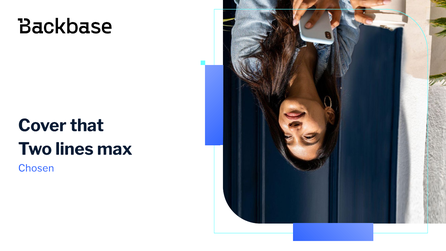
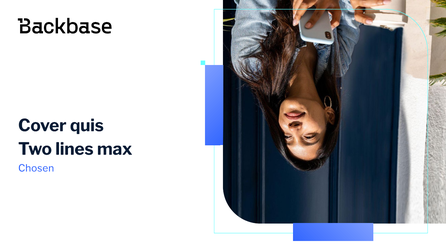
that: that -> quis
